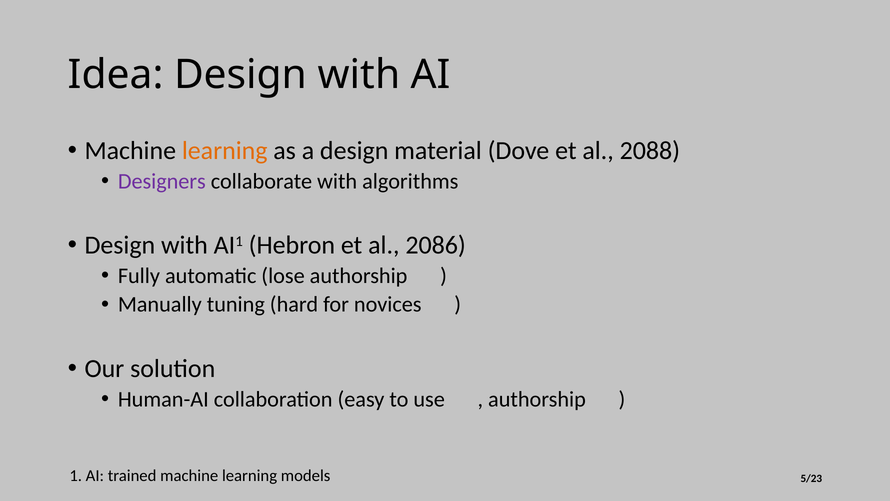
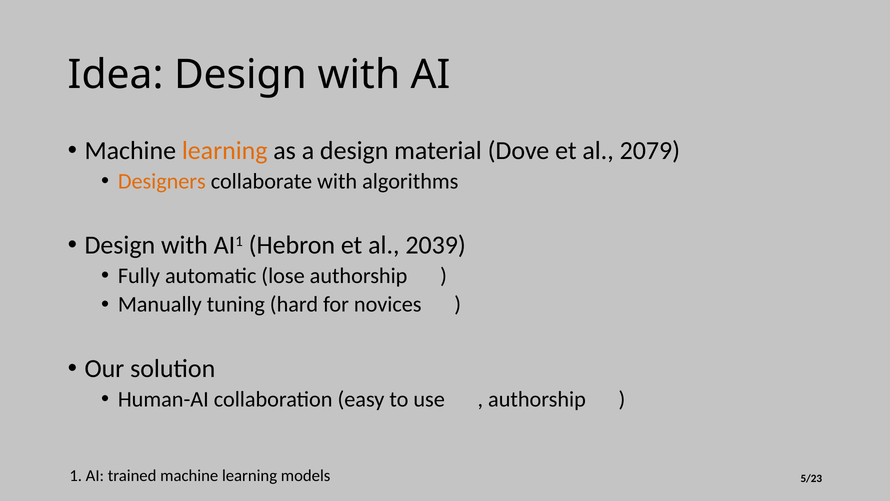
2088: 2088 -> 2079
Designers colour: purple -> orange
2086: 2086 -> 2039
